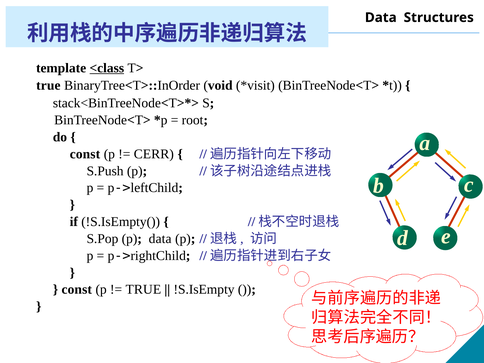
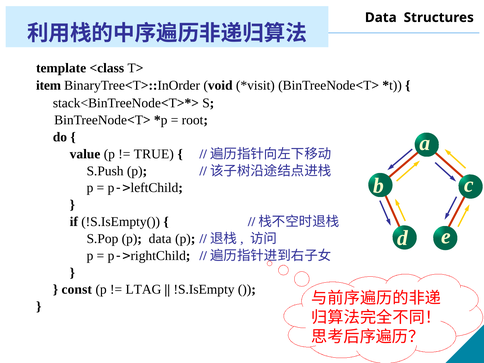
<class underline: present -> none
true at (48, 86): true -> item
const at (85, 154): const -> value
CERR: CERR -> TRUE
TRUE at (143, 290): TRUE -> LTAG
